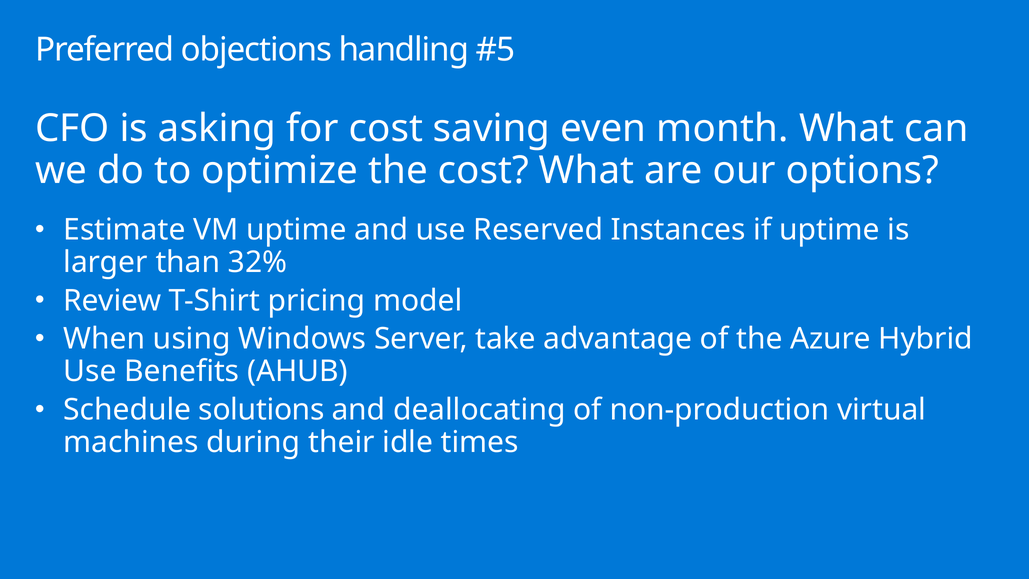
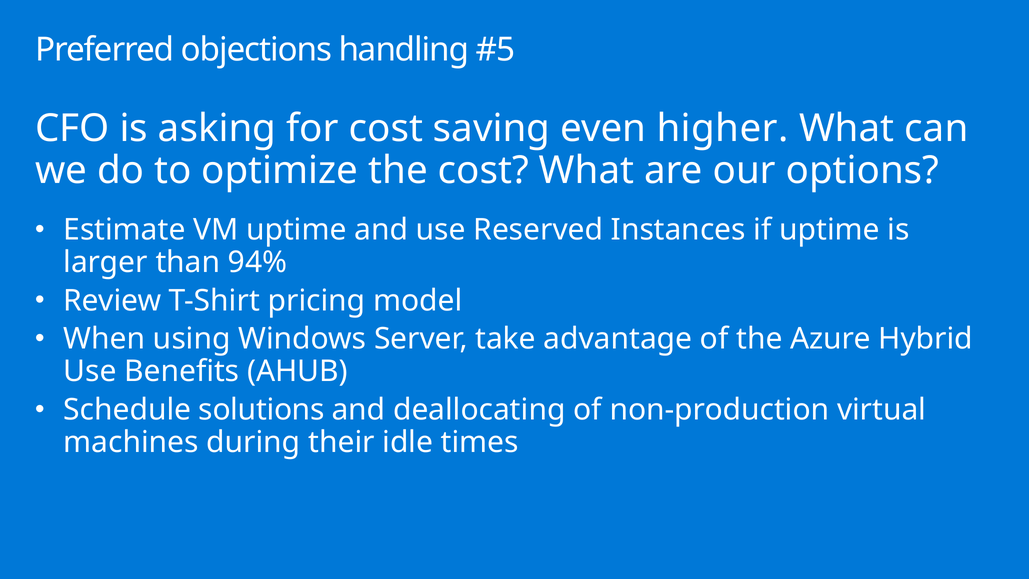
month: month -> higher
32%: 32% -> 94%
